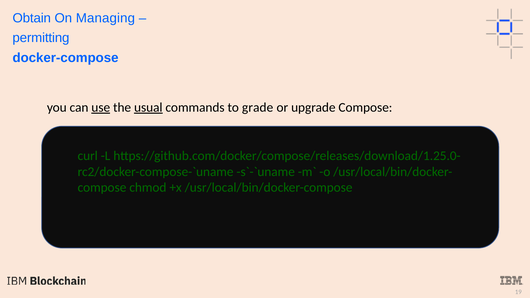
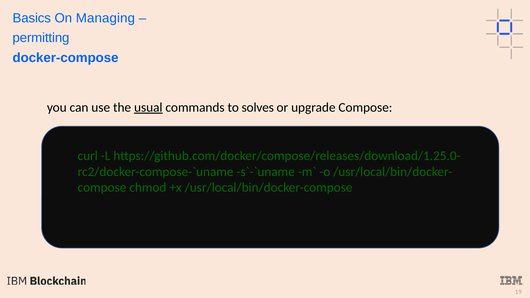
Obtain: Obtain -> Basics
use underline: present -> none
grade: grade -> solves
